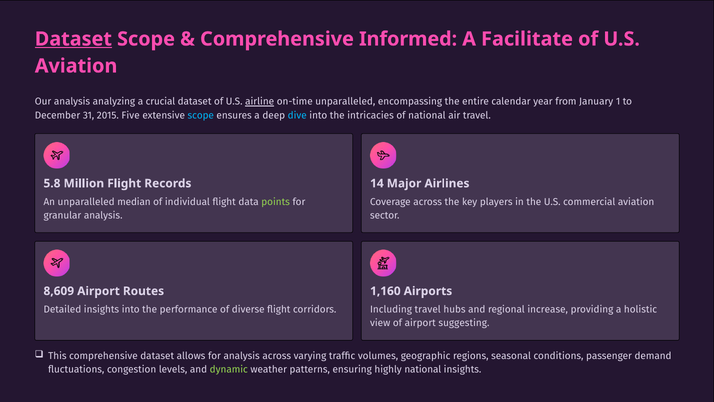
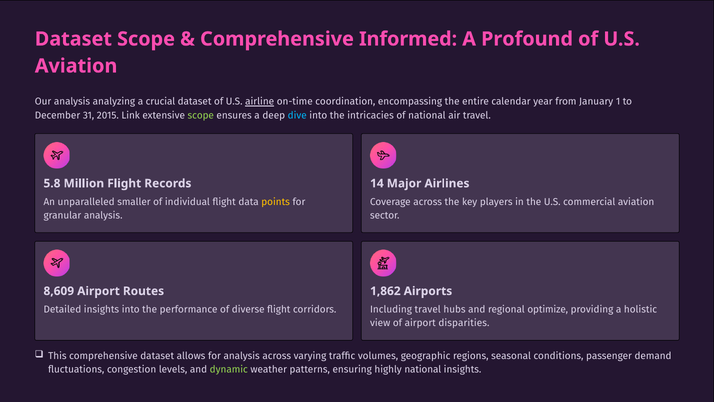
Dataset at (73, 39) underline: present -> none
Facilitate: Facilitate -> Profound
on-time unparalleled: unparalleled -> coordination
Five: Five -> Link
scope at (201, 115) colour: light blue -> light green
median: median -> smaller
points colour: light green -> yellow
1,160: 1,160 -> 1,862
increase: increase -> optimize
suggesting: suggesting -> disparities
